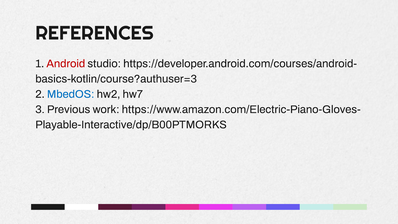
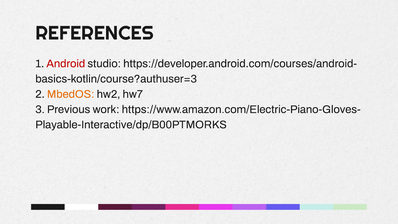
MbedOS colour: blue -> orange
